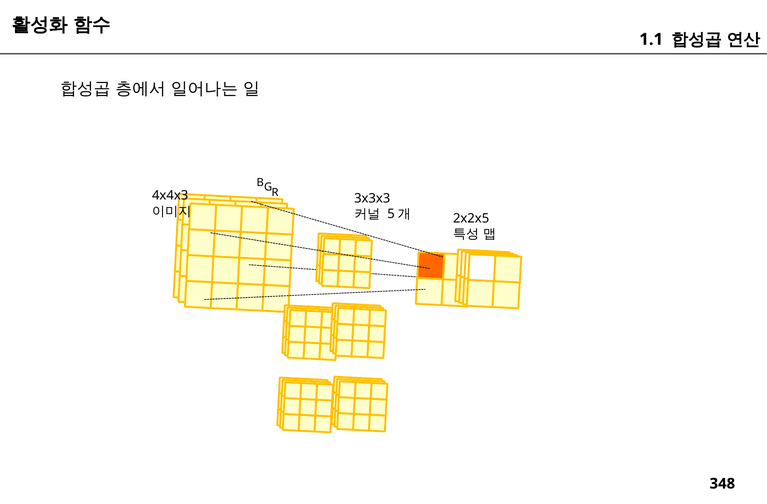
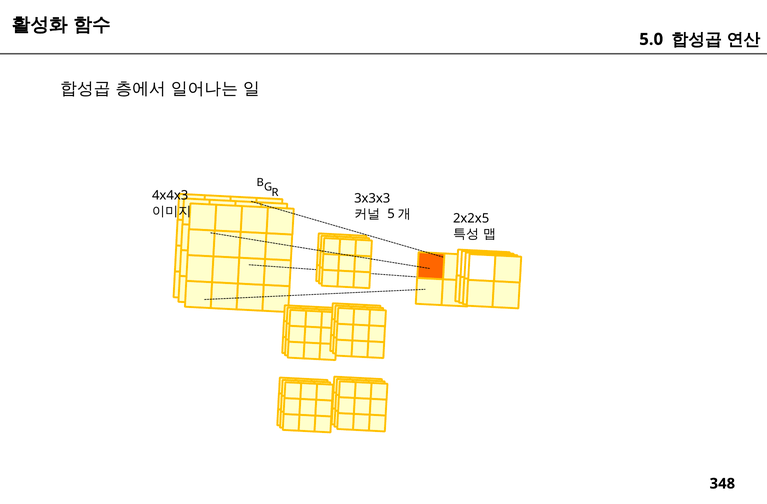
1.1: 1.1 -> 5.0
